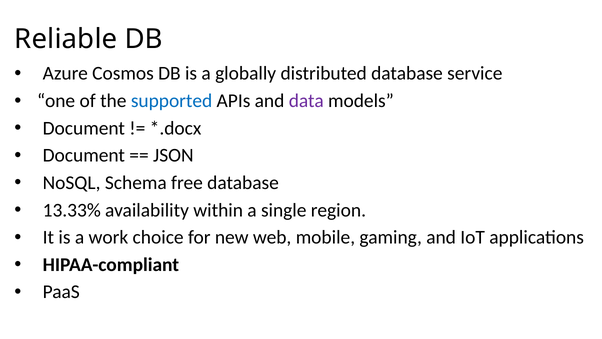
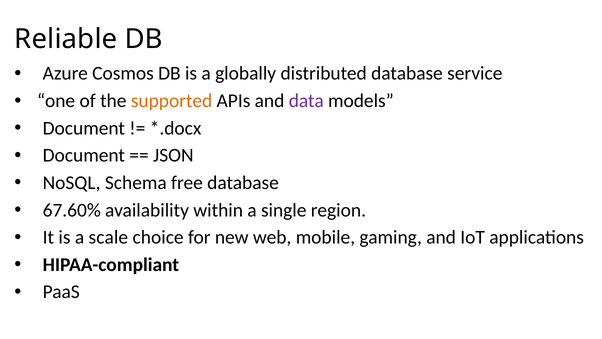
supported colour: blue -> orange
13.33%: 13.33% -> 67.60%
work: work -> scale
